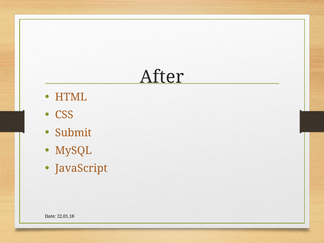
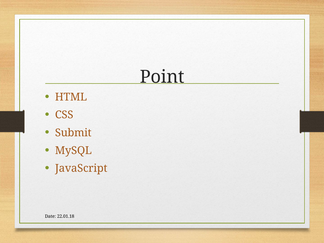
After: After -> Point
